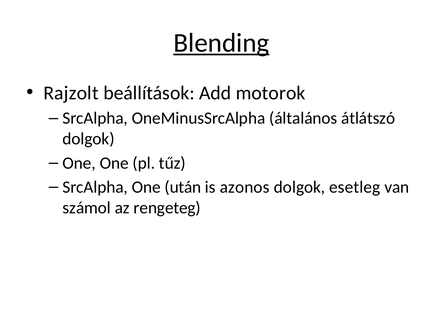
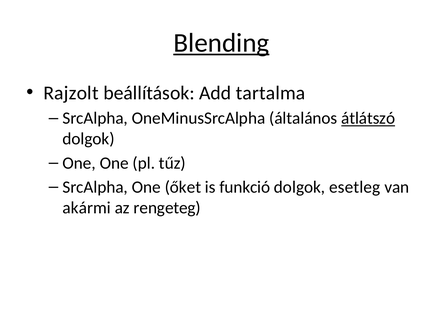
motorok: motorok -> tartalma
átlátszó underline: none -> present
után: után -> őket
azonos: azonos -> funkció
számol: számol -> akármi
